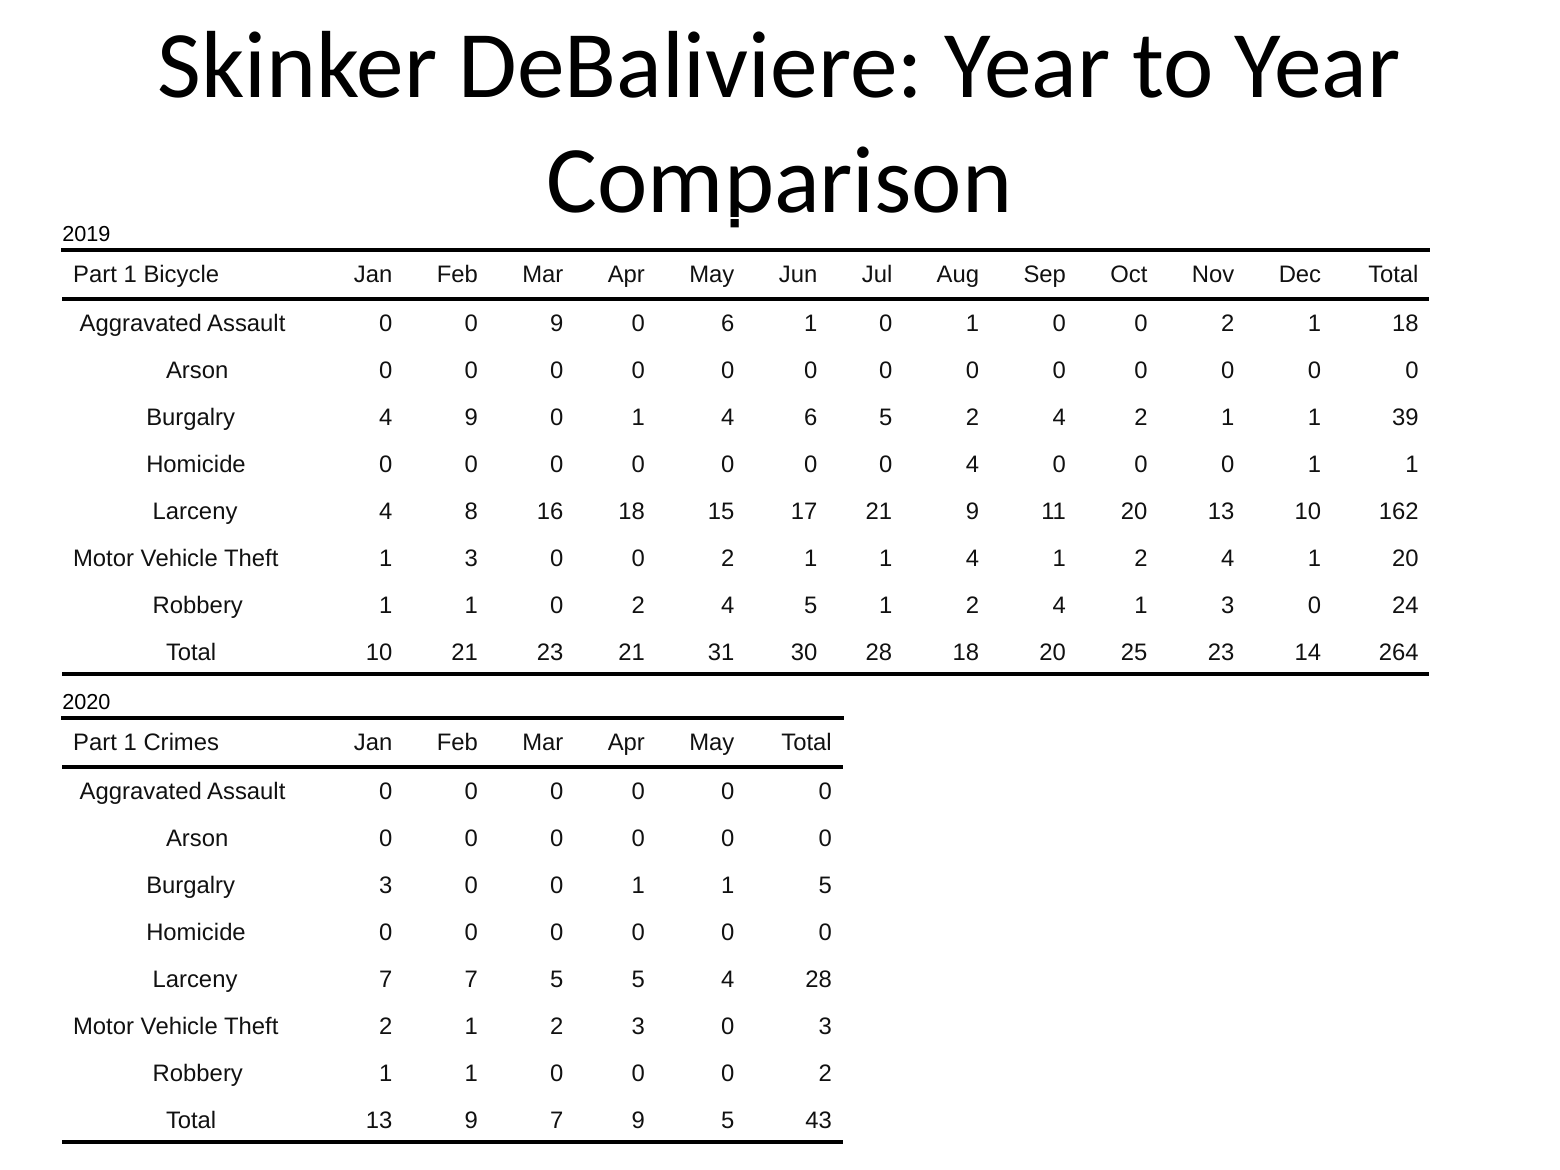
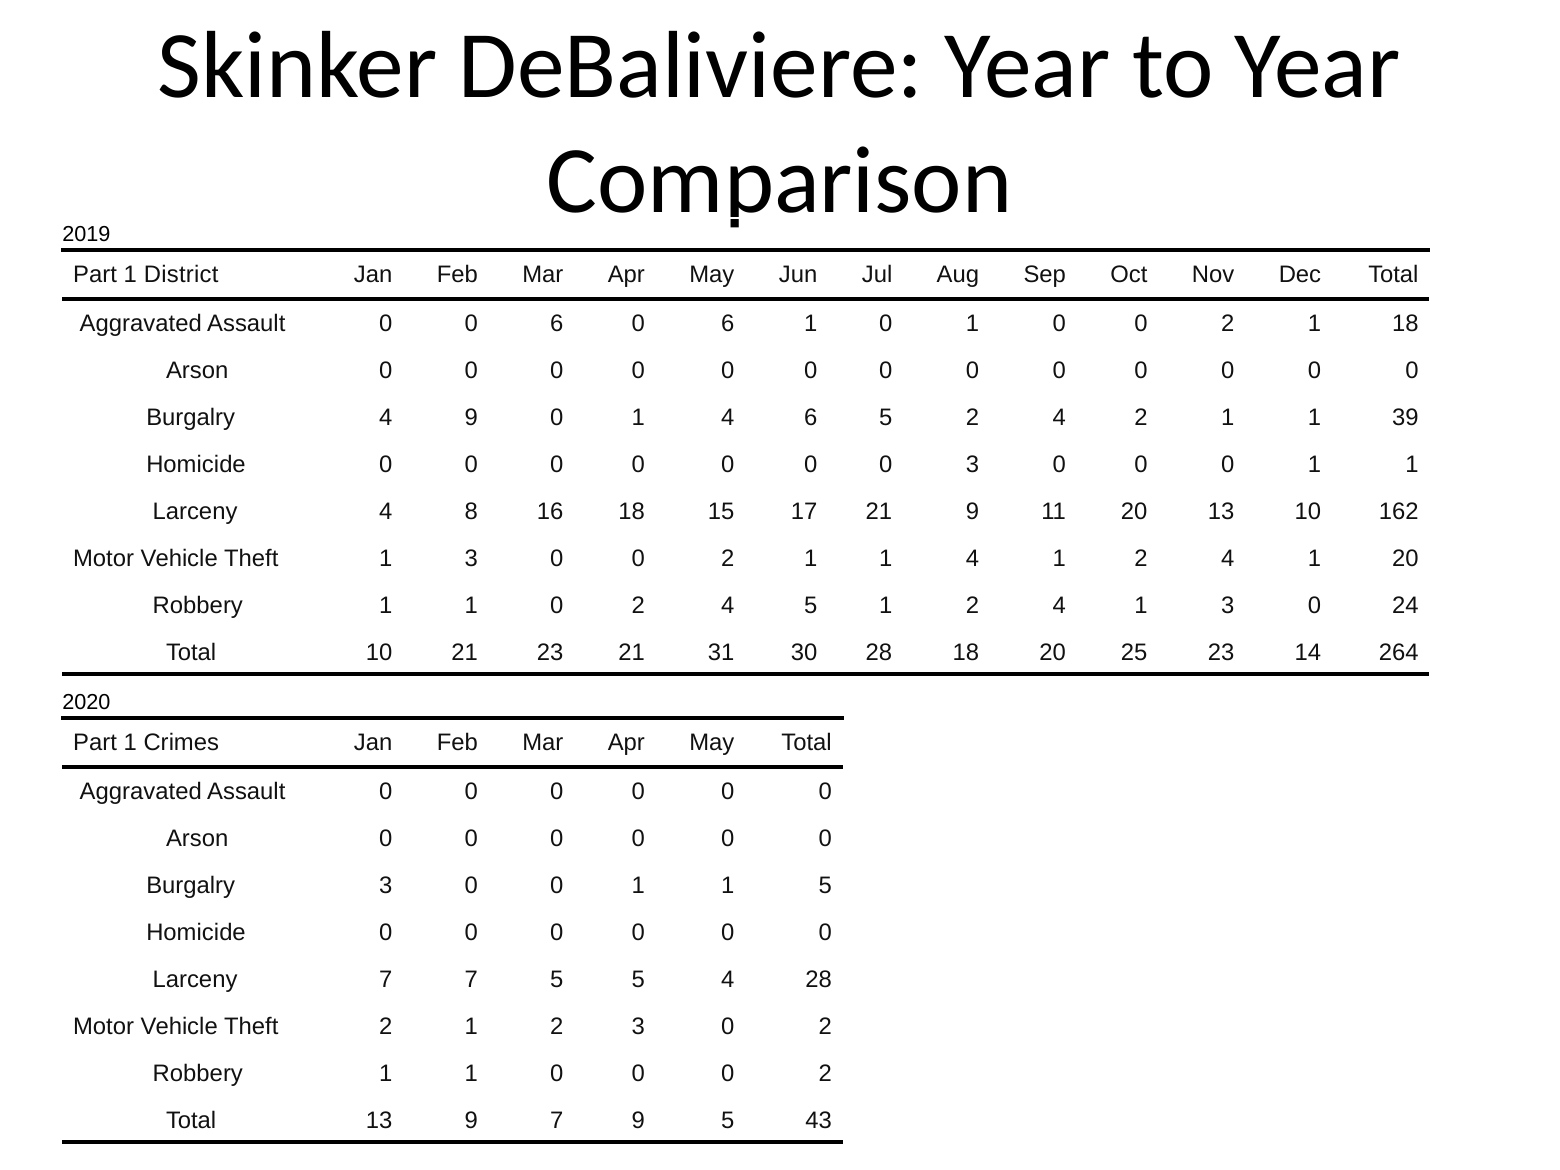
Bicycle: Bicycle -> District
0 0 9: 9 -> 6
0 4: 4 -> 3
3 0 3: 3 -> 2
